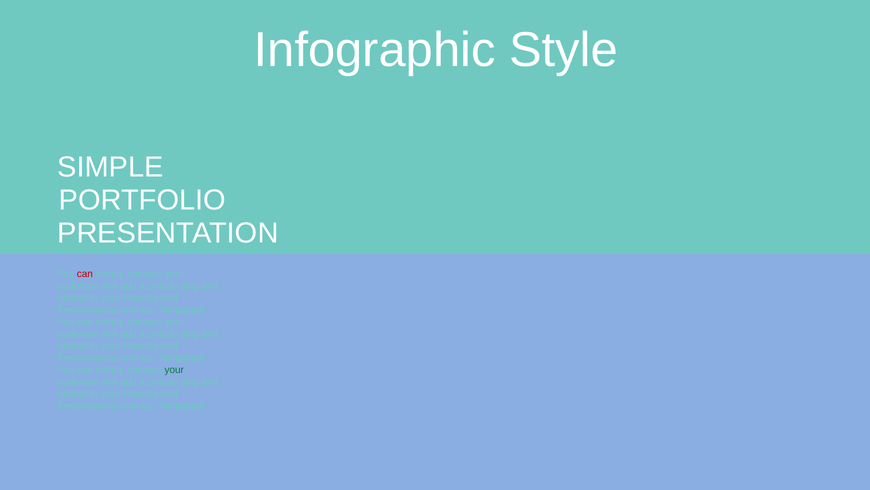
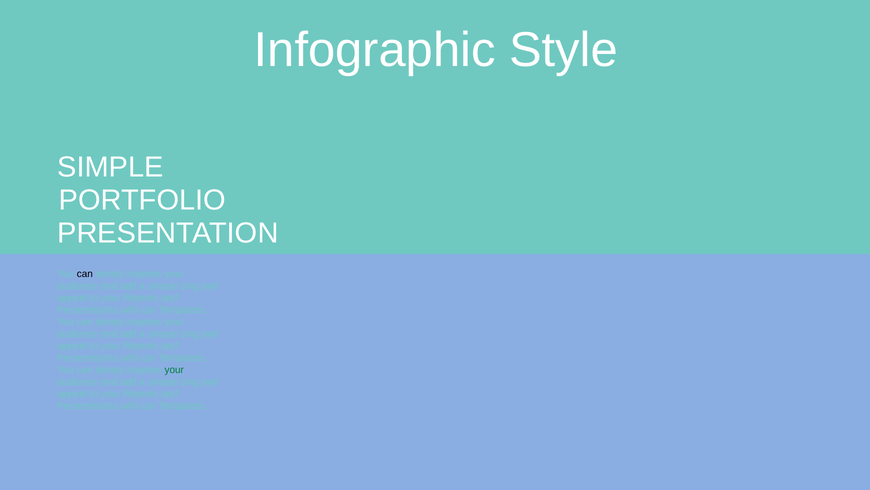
can at (85, 274) colour: red -> black
